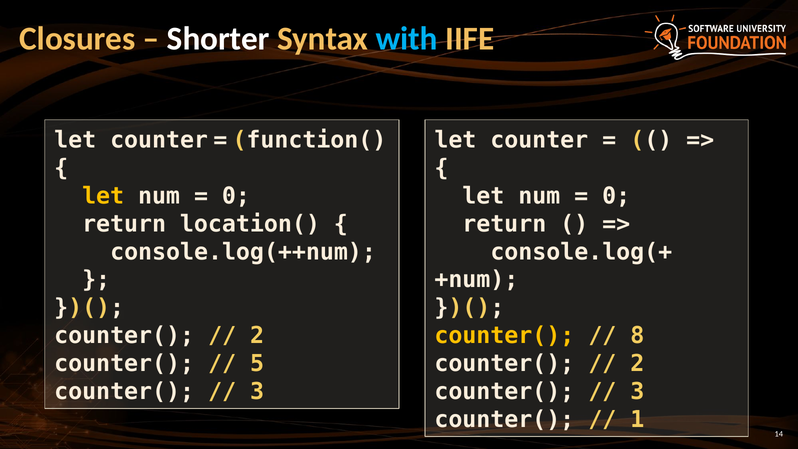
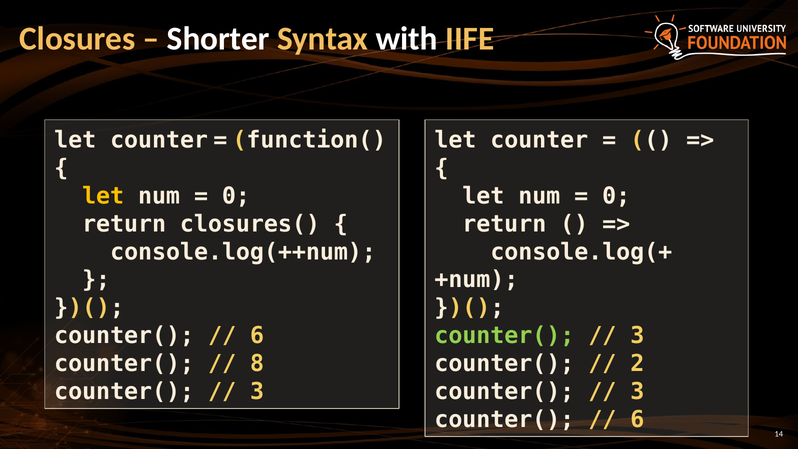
with colour: light blue -> white
location(: location( -> closures(
2 at (257, 336): 2 -> 6
counter( at (504, 336) colour: yellow -> light green
8 at (637, 336): 8 -> 3
5: 5 -> 8
1 at (637, 420): 1 -> 6
